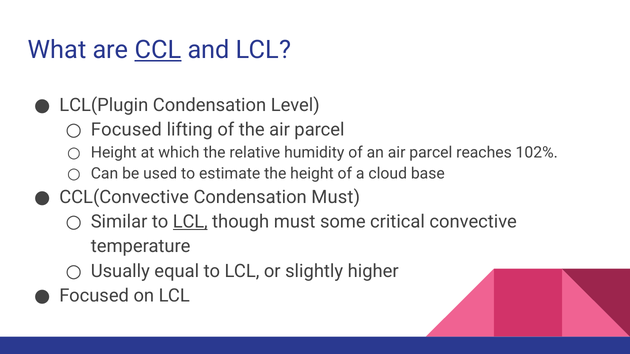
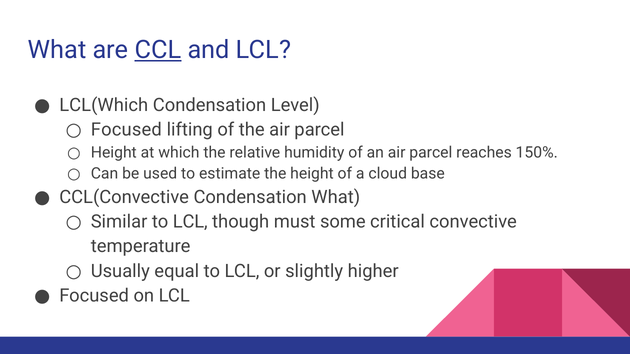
LCL(Plugin: LCL(Plugin -> LCL(Which
102%: 102% -> 150%
Condensation Must: Must -> What
LCL at (190, 222) underline: present -> none
